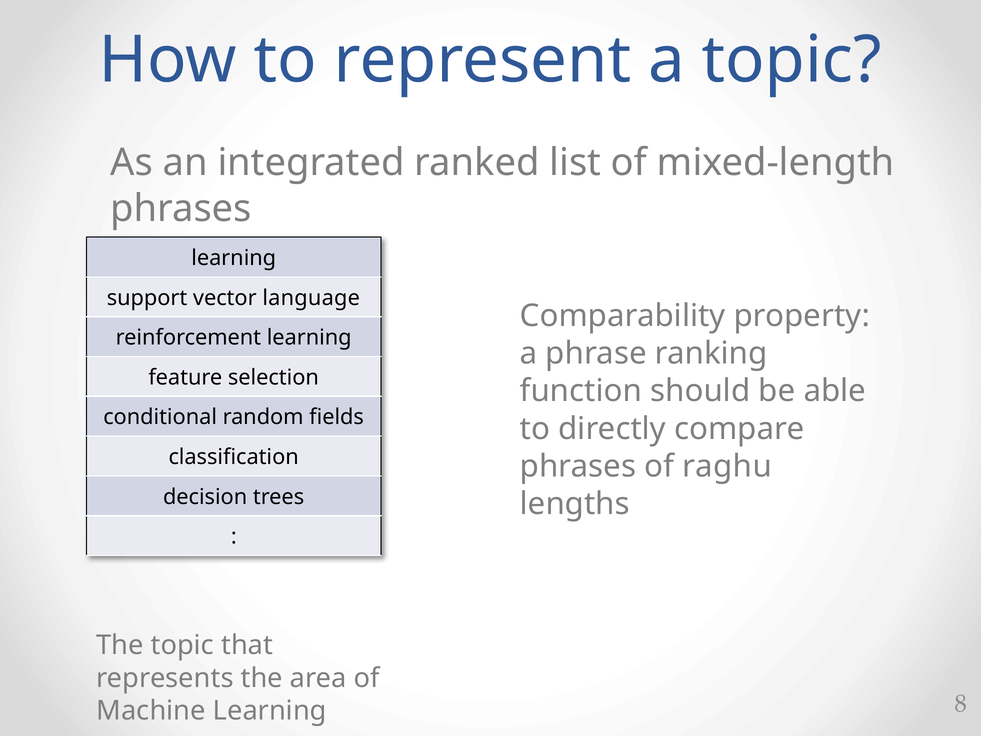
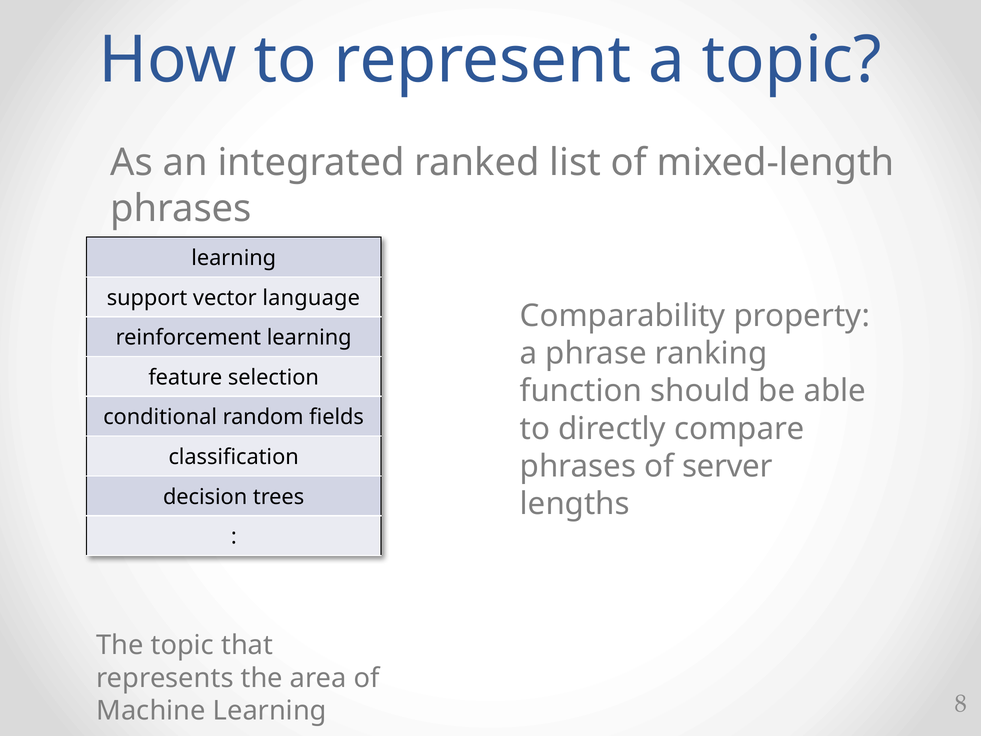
raghu: raghu -> server
